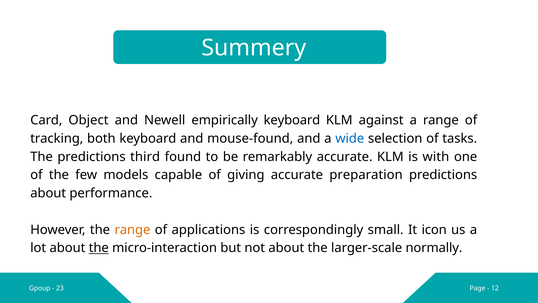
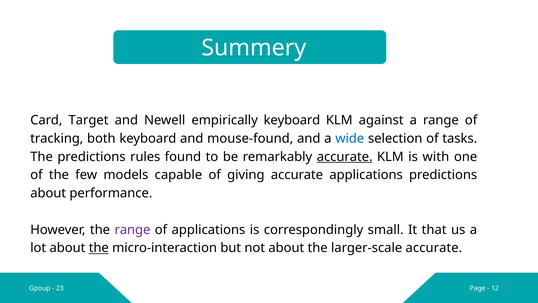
Object: Object -> Target
third: third -> rules
accurate at (345, 157) underline: none -> present
accurate preparation: preparation -> applications
range at (132, 229) colour: orange -> purple
icon: icon -> that
larger-scale normally: normally -> accurate
